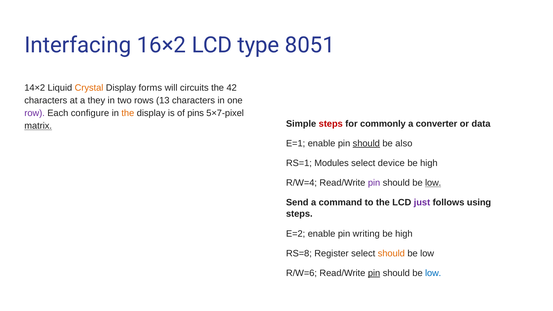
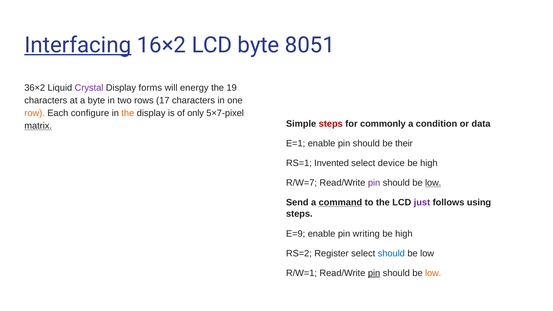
Interfacing underline: none -> present
LCD type: type -> byte
14×2: 14×2 -> 36×2
Crystal colour: orange -> purple
circuits: circuits -> energy
42: 42 -> 19
a they: they -> byte
13: 13 -> 17
row colour: purple -> orange
pins: pins -> only
converter: converter -> condition
should at (366, 143) underline: present -> none
also: also -> their
Modules: Modules -> Invented
R/W=4: R/W=4 -> R/W=7
command underline: none -> present
E=2: E=2 -> E=9
RS=8: RS=8 -> RS=2
should at (391, 253) colour: orange -> blue
R/W=6: R/W=6 -> R/W=1
low at (433, 273) colour: blue -> orange
